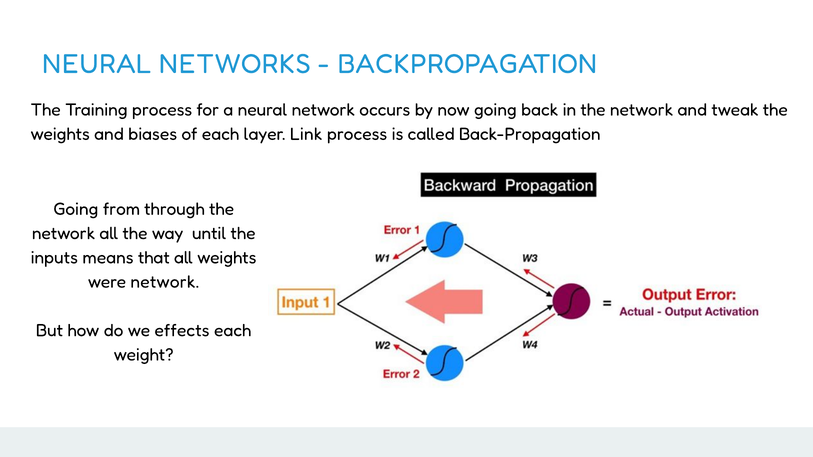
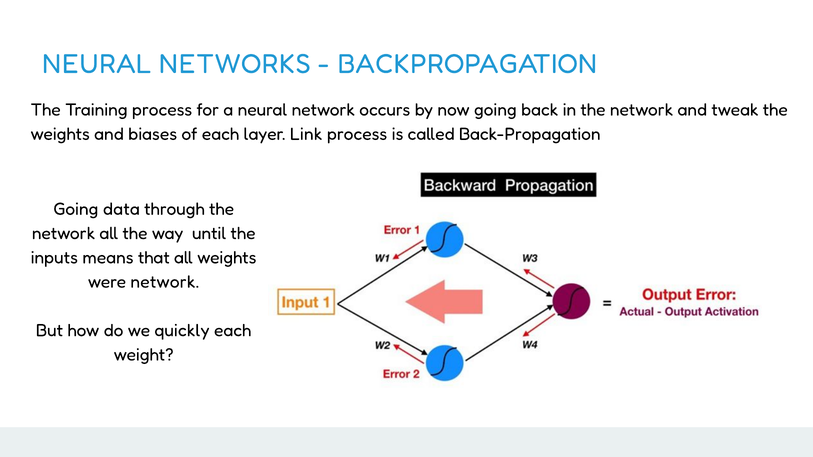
from: from -> data
effects: effects -> quickly
